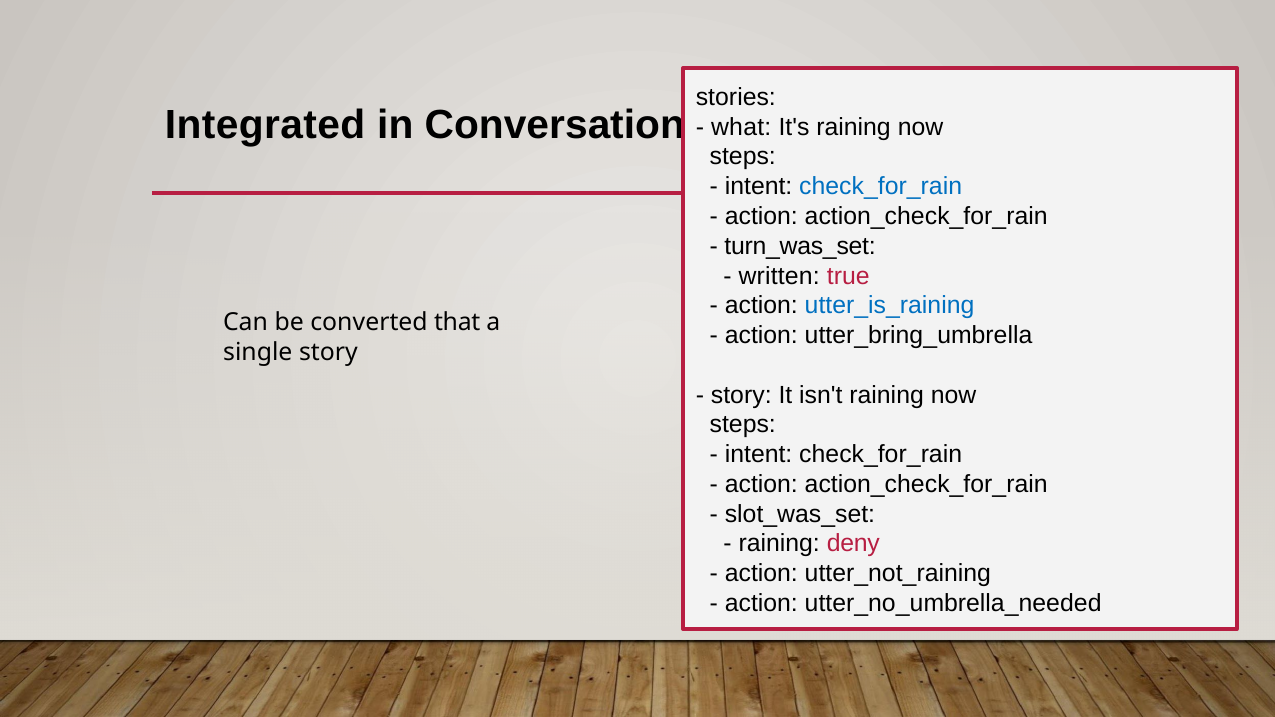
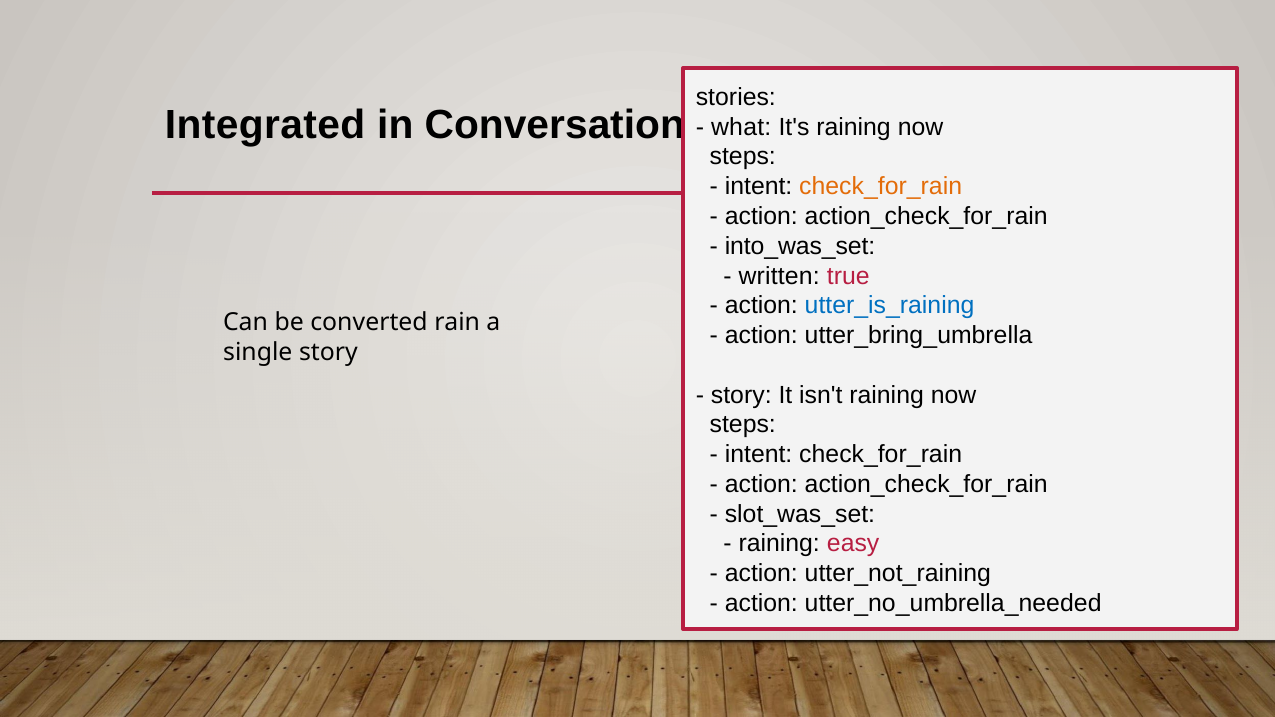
check_for_rain at (881, 187) colour: blue -> orange
turn_was_set: turn_was_set -> into_was_set
that: that -> rain
deny: deny -> easy
